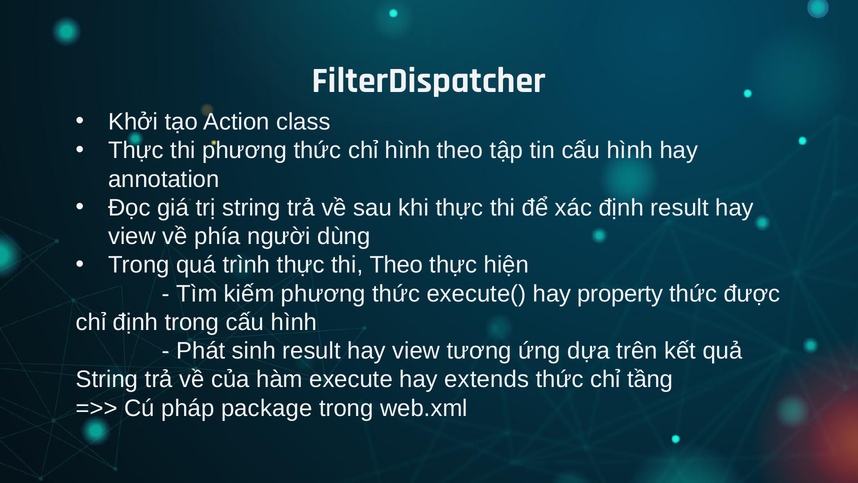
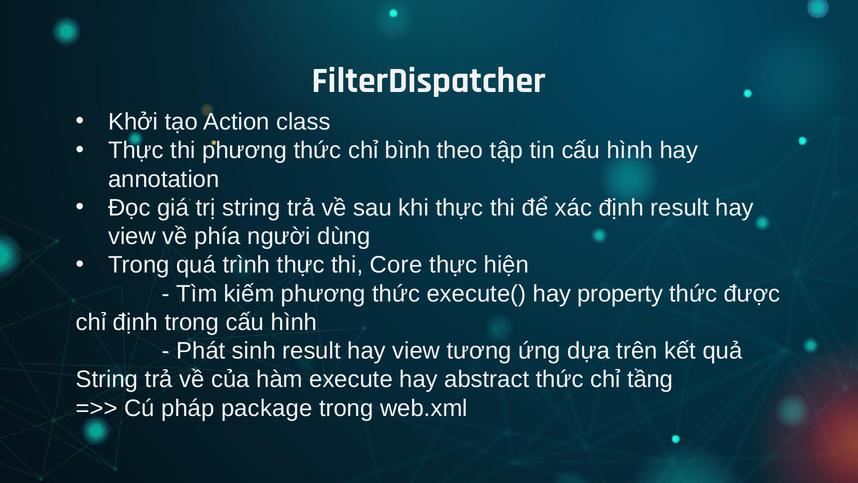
chỉ hình: hình -> bình
thi Theo: Theo -> Core
extends: extends -> abstract
